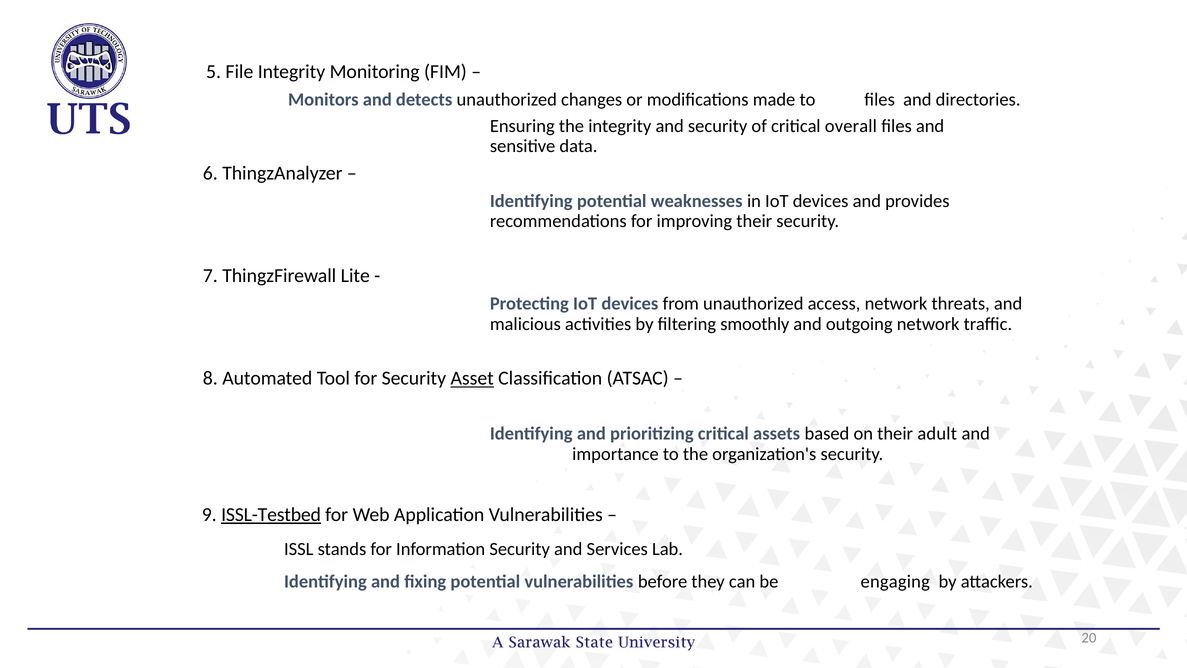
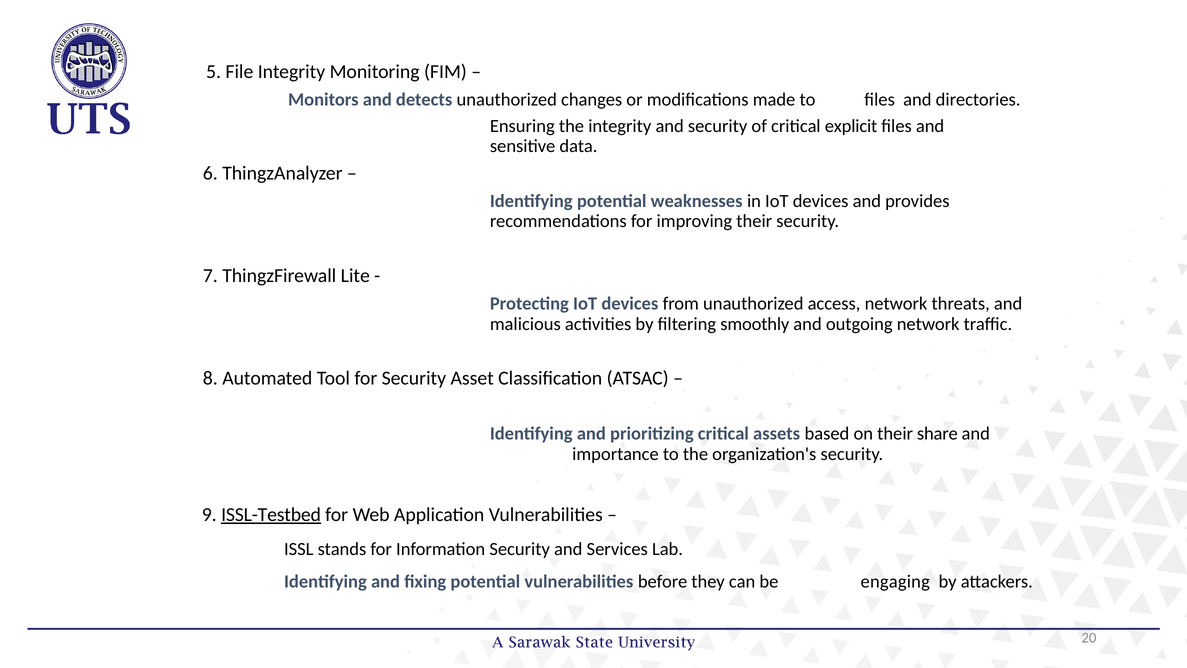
overall: overall -> explicit
Asset underline: present -> none
adult: adult -> share
